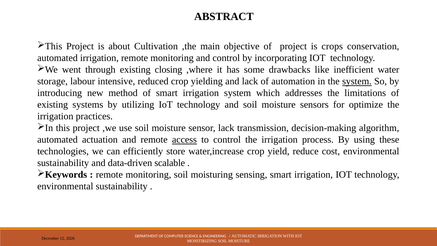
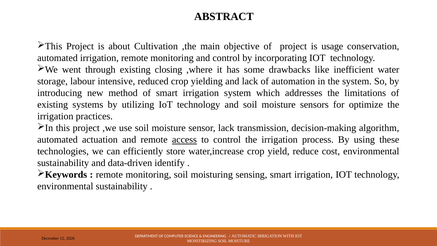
crops: crops -> usage
system at (357, 81) underline: present -> none
scalable: scalable -> identify
